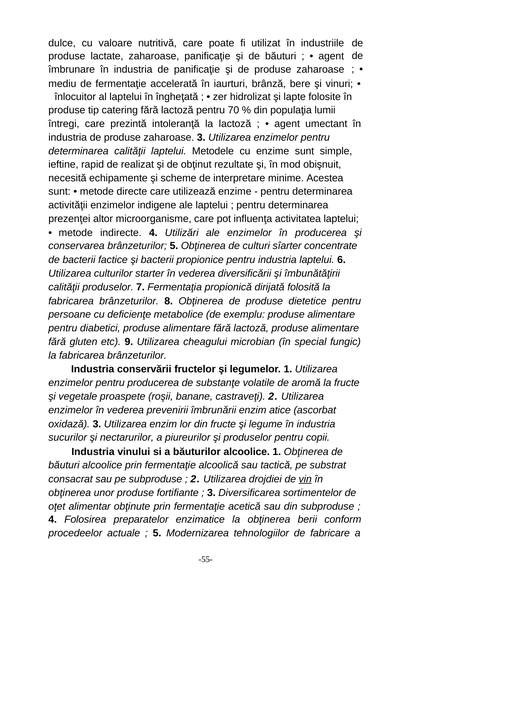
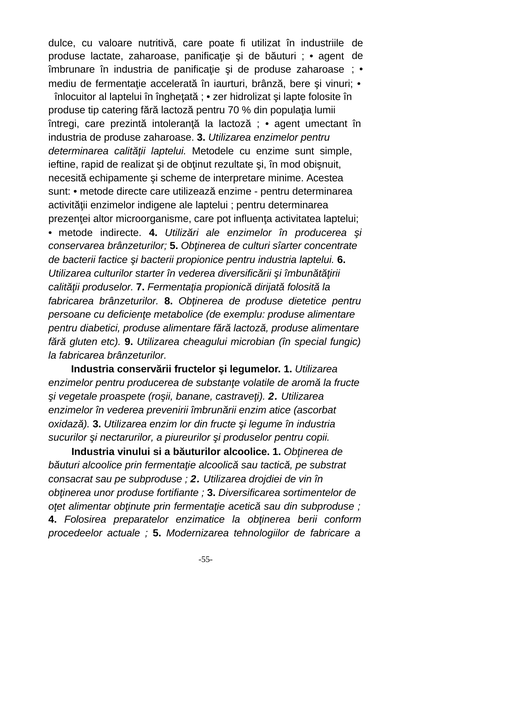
vin underline: present -> none
